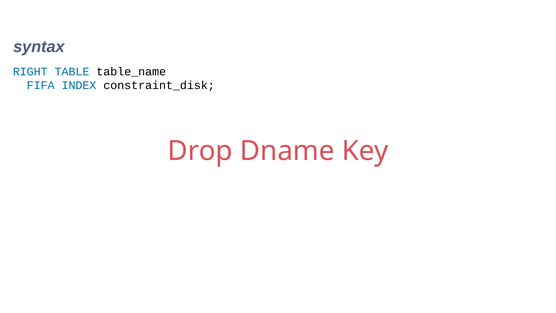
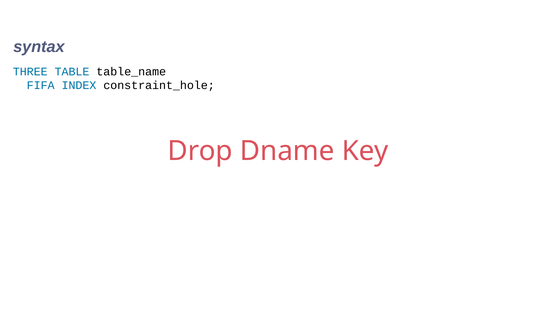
RIGHT: RIGHT -> THREE
constraint_disk: constraint_disk -> constraint_hole
